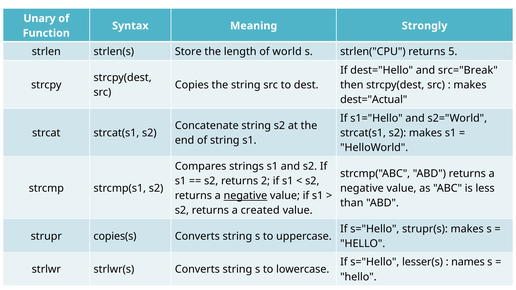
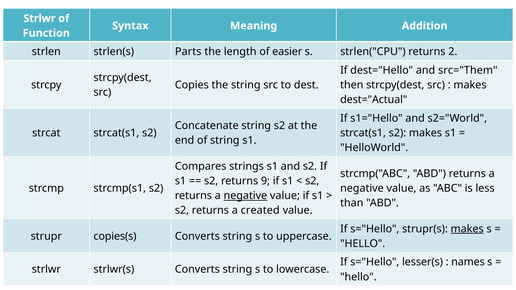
Unary at (39, 18): Unary -> Strlwr
Strongly: Strongly -> Addition
Store: Store -> Parts
world: world -> easier
5: 5 -> 2
src="Break: src="Break -> src="Them
2: 2 -> 9
makes at (467, 229) underline: none -> present
